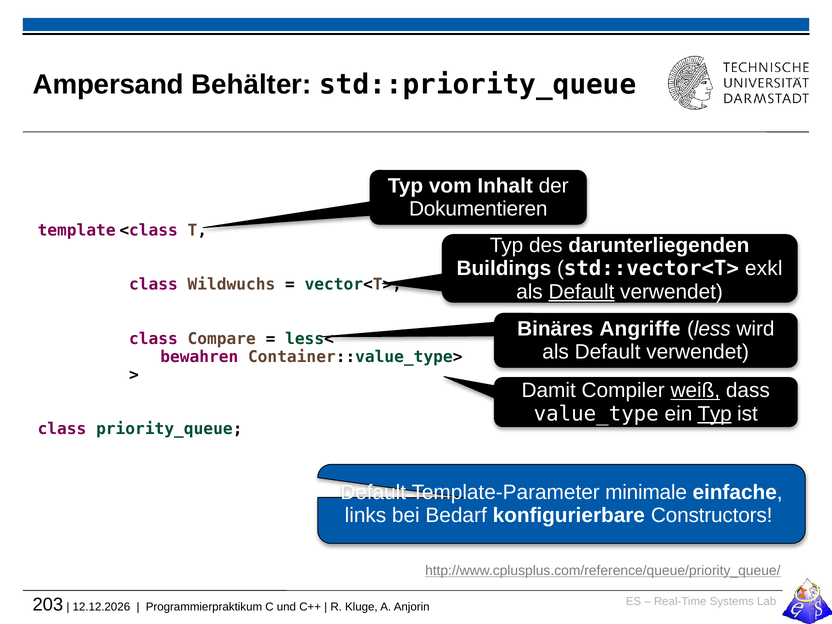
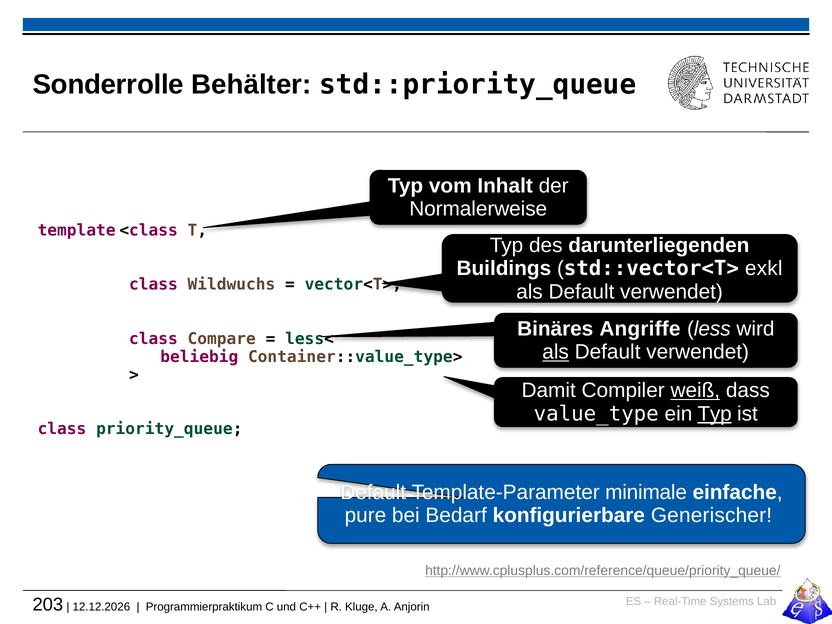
Ampersand: Ampersand -> Sonderrolle
Dokumentieren: Dokumentieren -> Normalerweise
Default at (581, 292) underline: present -> none
als at (556, 352) underline: none -> present
bewahren: bewahren -> beliebig
links: links -> pure
Constructors: Constructors -> Generischer
